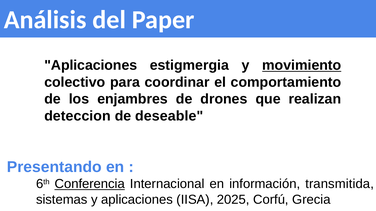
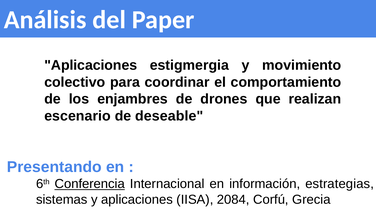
movimiento underline: present -> none
deteccion: deteccion -> escenario
transmitida: transmitida -> estrategias
2025: 2025 -> 2084
